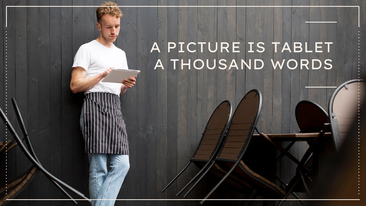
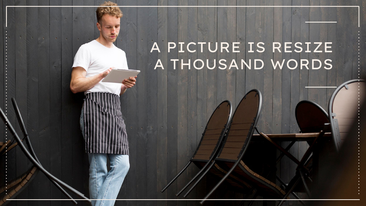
TABLET: TABLET -> RESIZE
